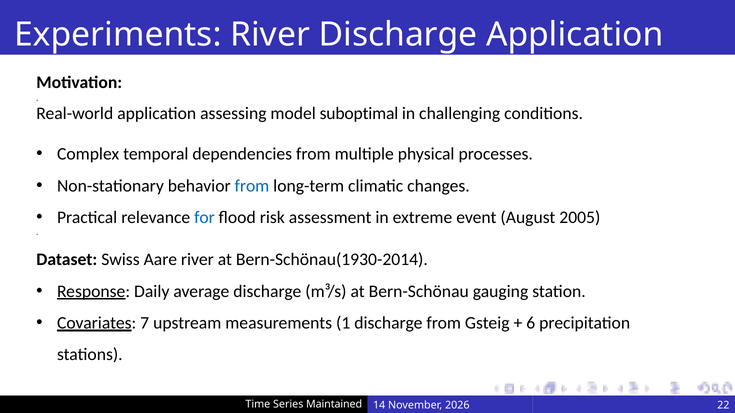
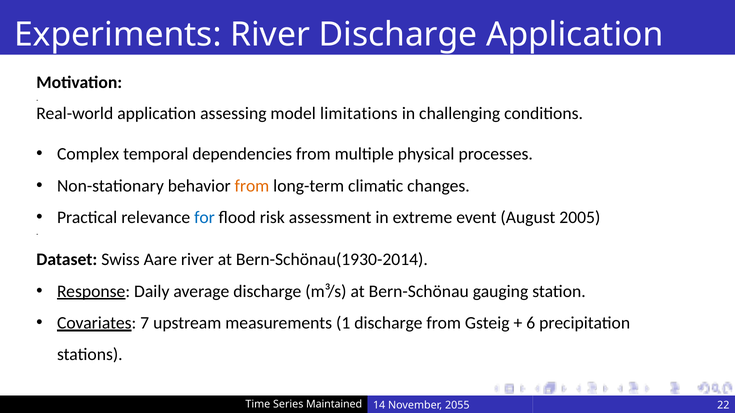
suboptimal: suboptimal -> limitations
from at (252, 186) colour: blue -> orange
2026: 2026 -> 2055
